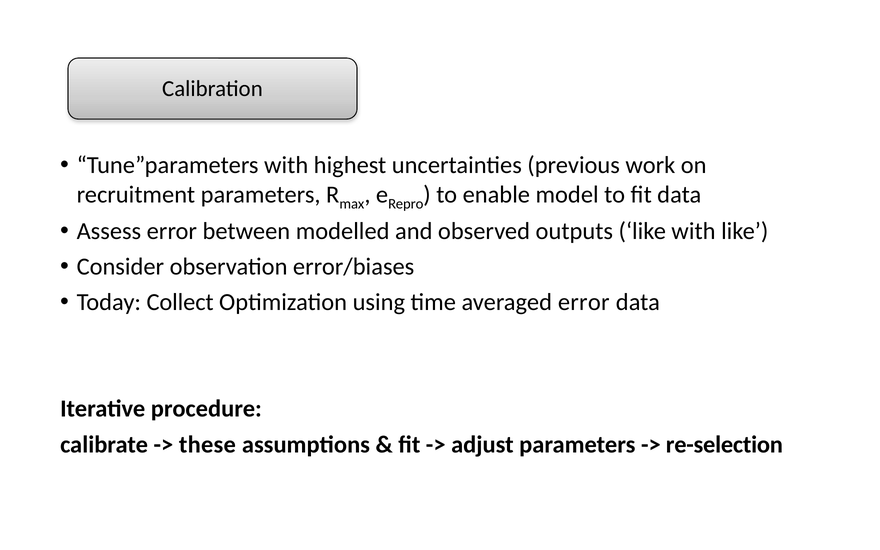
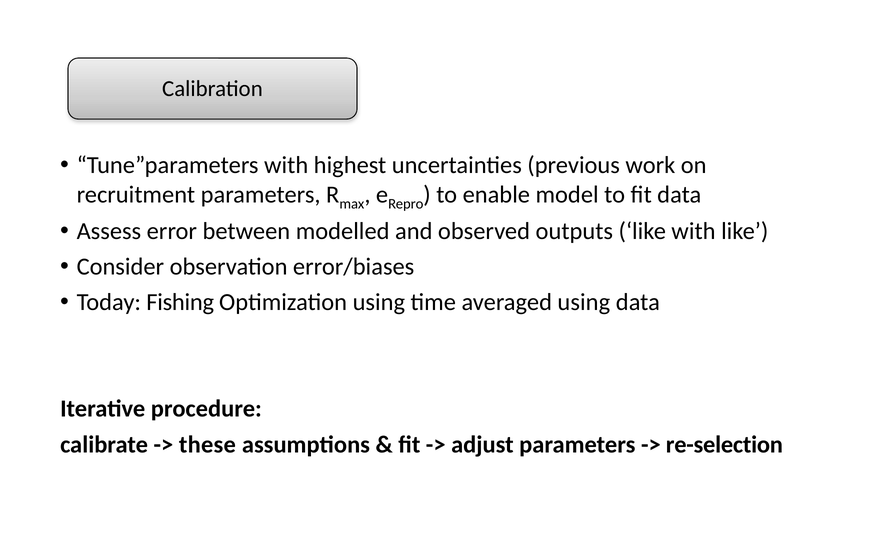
Collect: Collect -> Fishing
averaged error: error -> using
